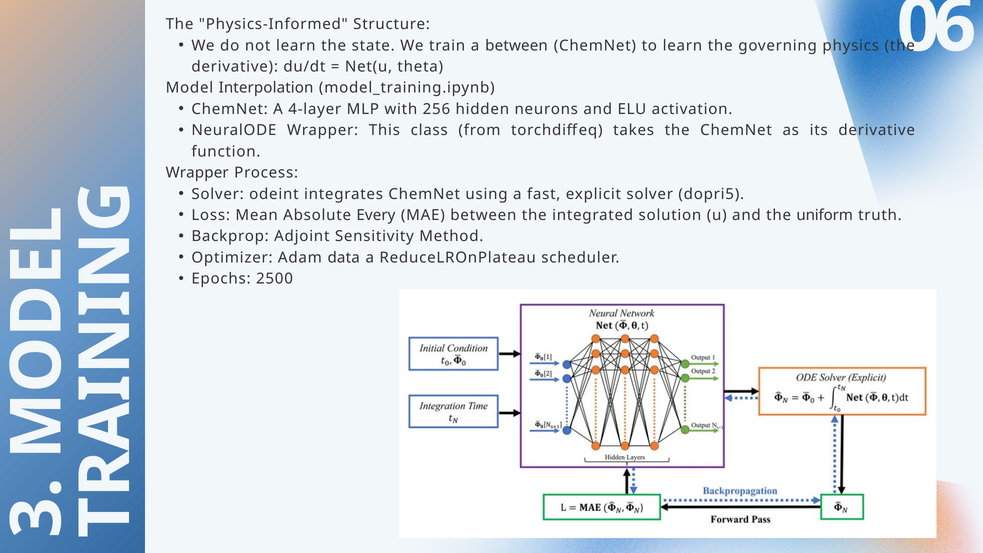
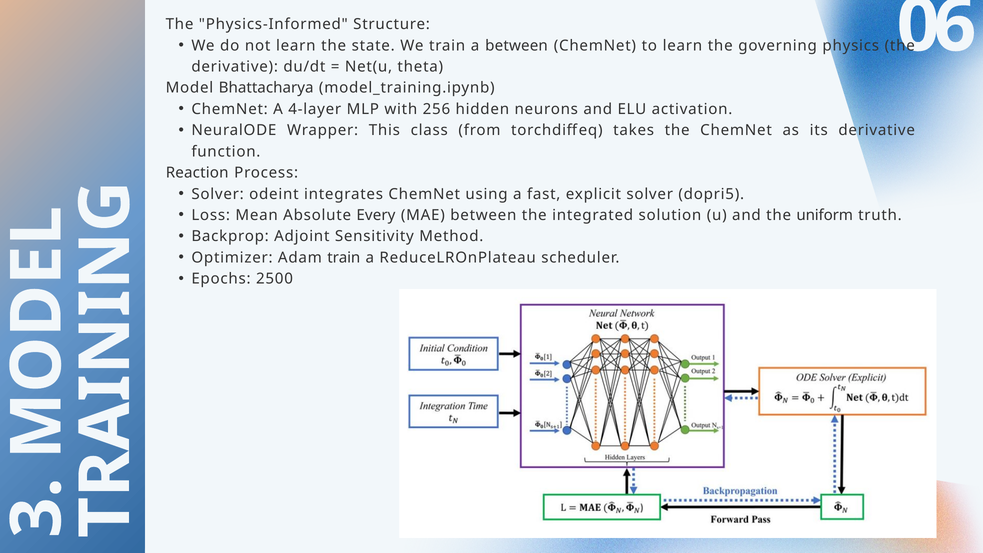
Interpolation: Interpolation -> Bhattacharya
Wrapper at (197, 173): Wrapper -> Reaction
Adam data: data -> train
